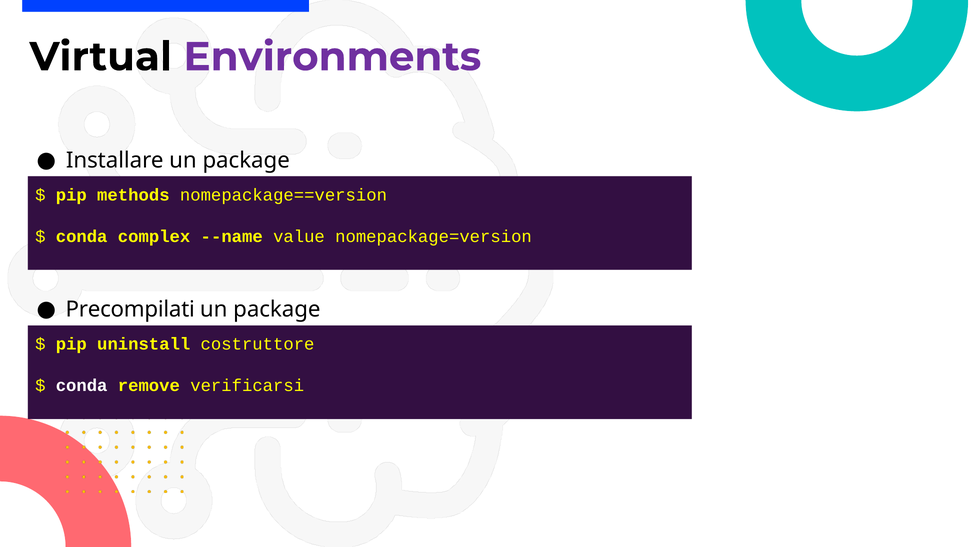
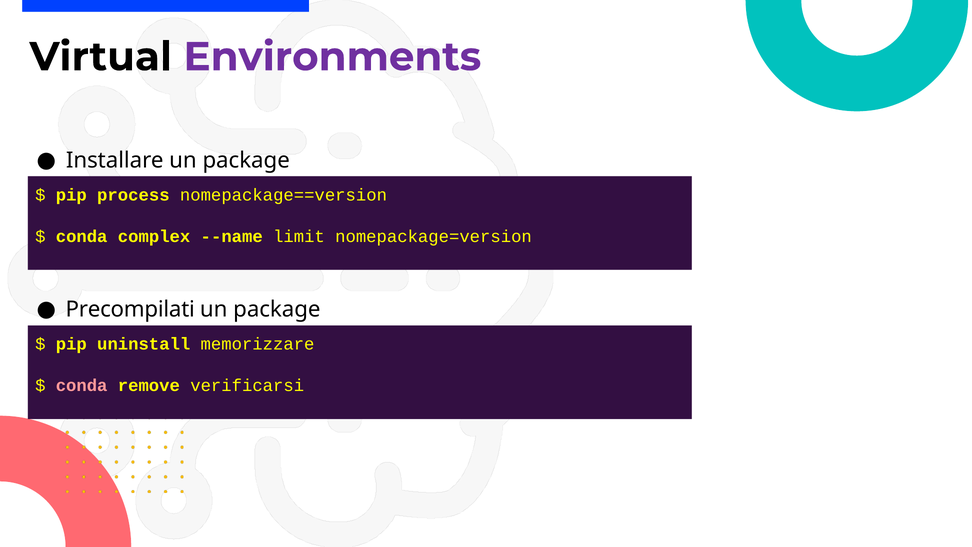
methods: methods -> process
value: value -> limit
costruttore: costruttore -> memorizzare
conda at (82, 385) colour: white -> pink
